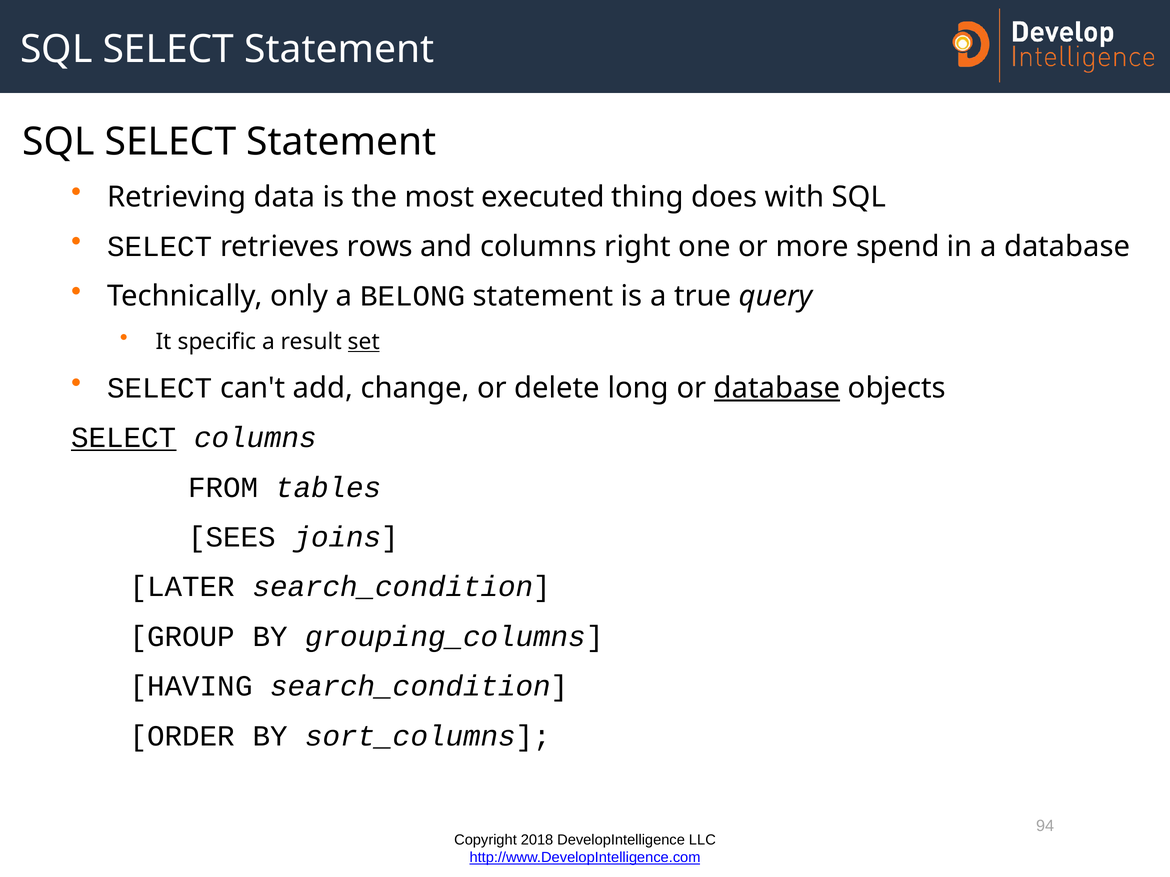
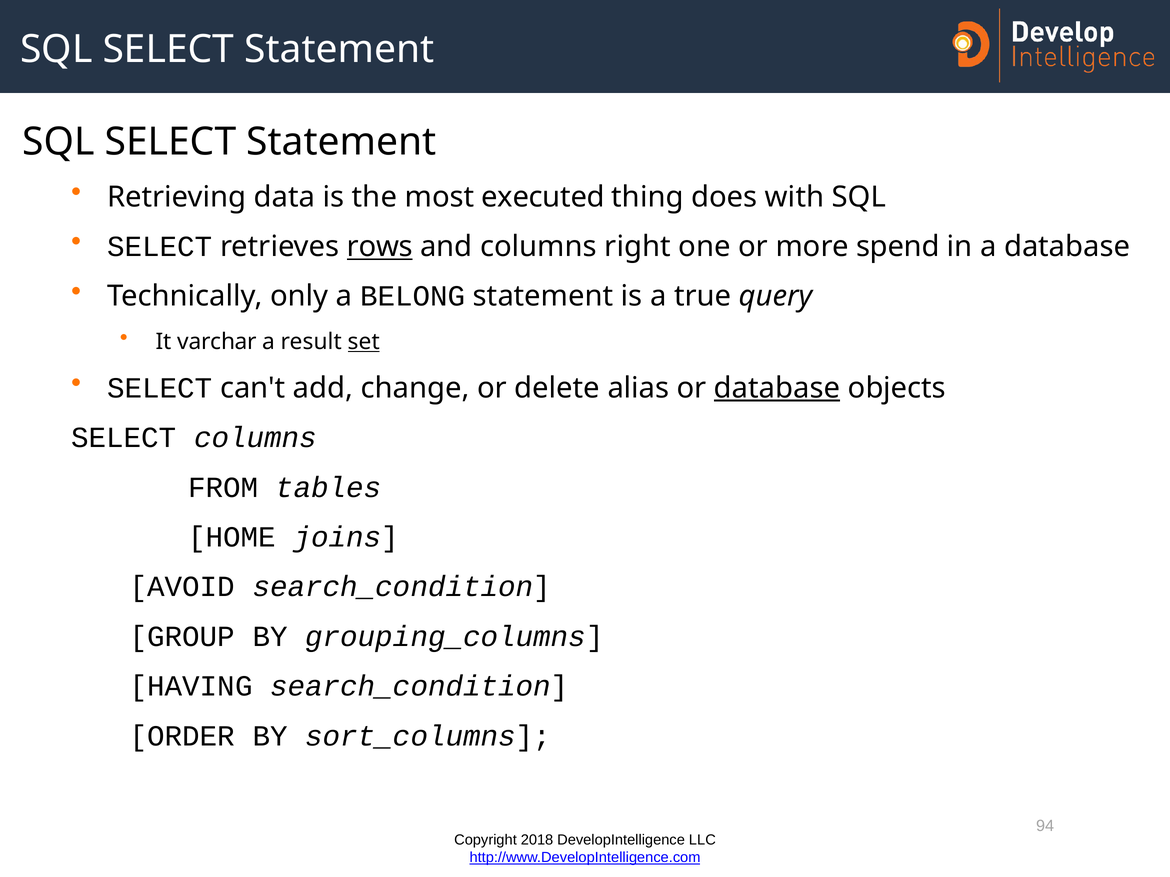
rows underline: none -> present
specific: specific -> varchar
long: long -> alias
SELECT at (124, 438) underline: present -> none
SEES: SEES -> HOME
LATER: LATER -> AVOID
